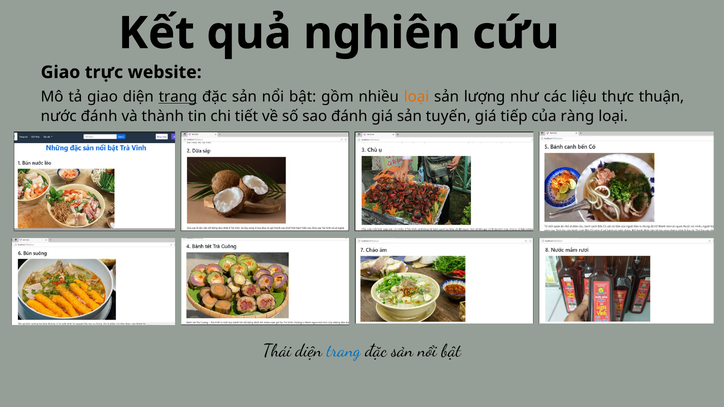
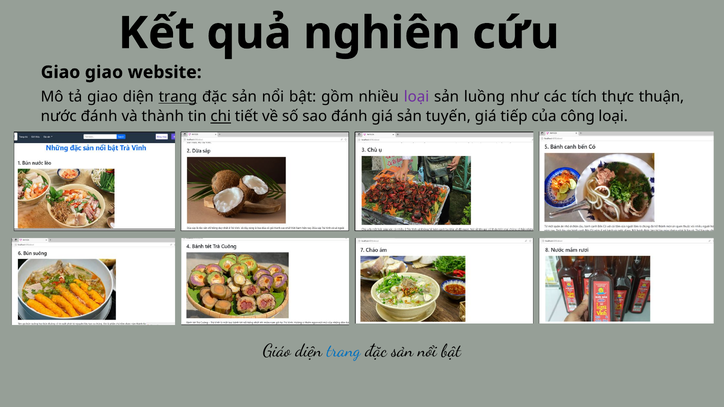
Giao trực: trực -> giao
loại at (416, 97) colour: orange -> purple
lượng: lượng -> luồng
liệu: liệu -> tích
chi underline: none -> present
ràng: ràng -> công
Thái: Thái -> Giáo
